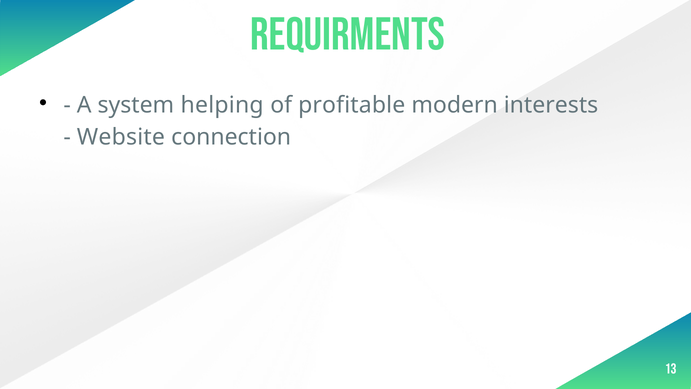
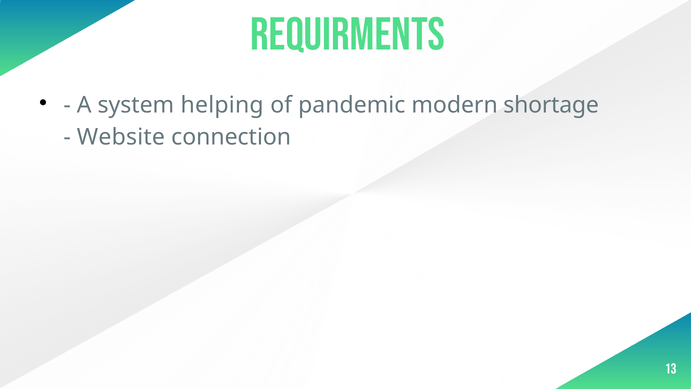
profitable: profitable -> pandemic
interests: interests -> shortage
